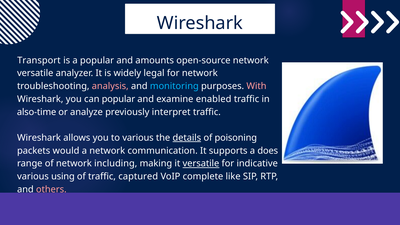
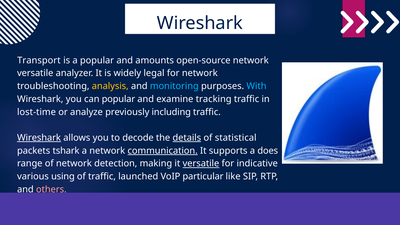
analysis colour: pink -> yellow
With colour: pink -> light blue
enabled: enabled -> tracking
also-time: also-time -> lost-time
interpret: interpret -> including
Wireshark at (39, 138) underline: none -> present
to various: various -> decode
poisoning: poisoning -> statistical
would: would -> tshark
communication underline: none -> present
including: including -> detection
captured: captured -> launched
complete: complete -> particular
